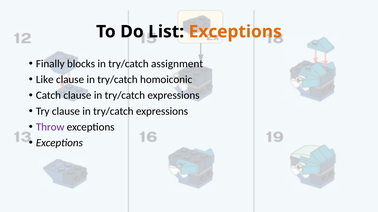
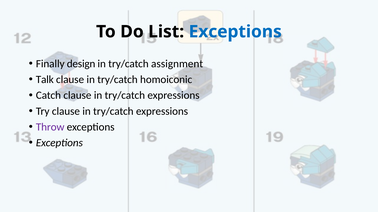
Exceptions at (235, 32) colour: orange -> blue
blocks: blocks -> design
Like: Like -> Talk
